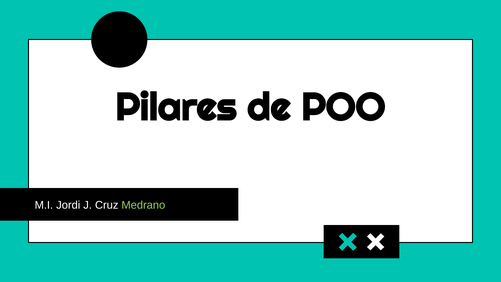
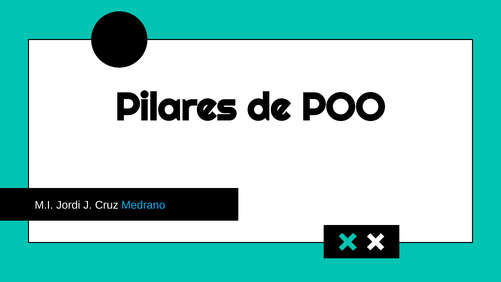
Medrano colour: light green -> light blue
